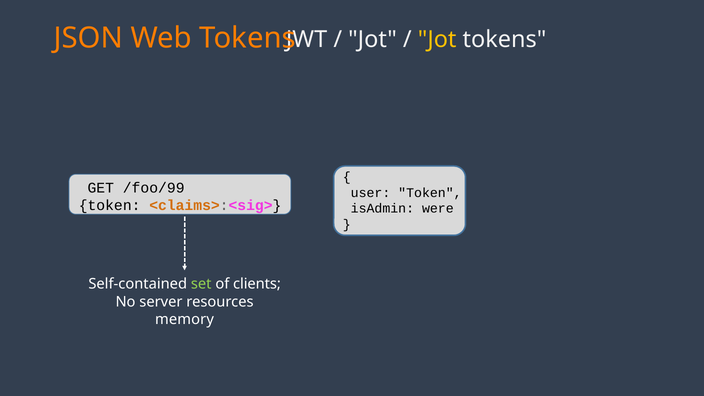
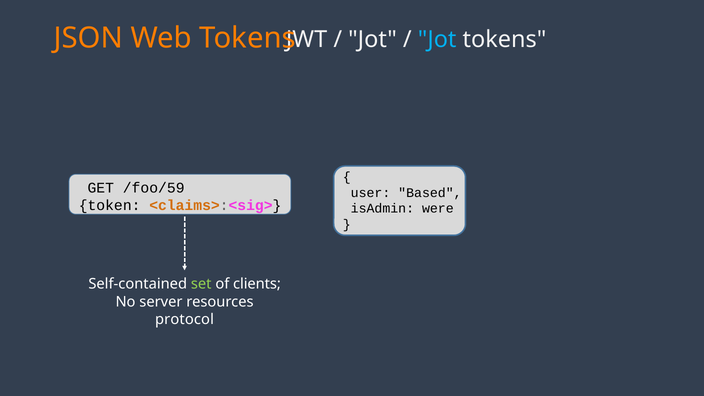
Jot at (437, 39) colour: yellow -> light blue
/foo/99: /foo/99 -> /foo/59
user Token: Token -> Based
memory: memory -> protocol
